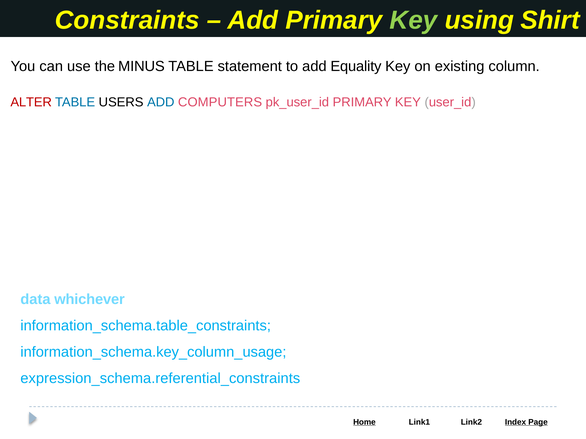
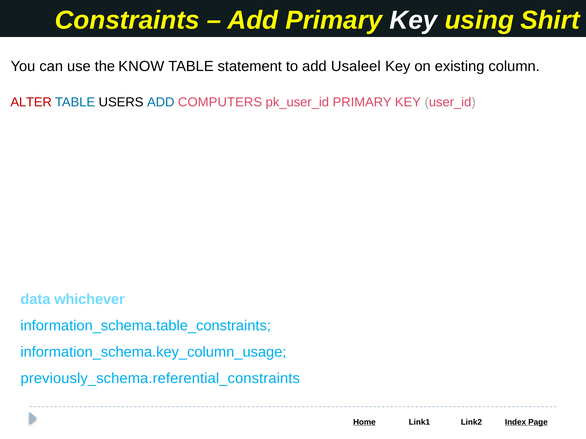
Key at (414, 20) colour: light green -> white
MINUS: MINUS -> KNOW
Equality: Equality -> Usaleel
expression_schema.referential_constraints: expression_schema.referential_constraints -> previously_schema.referential_constraints
